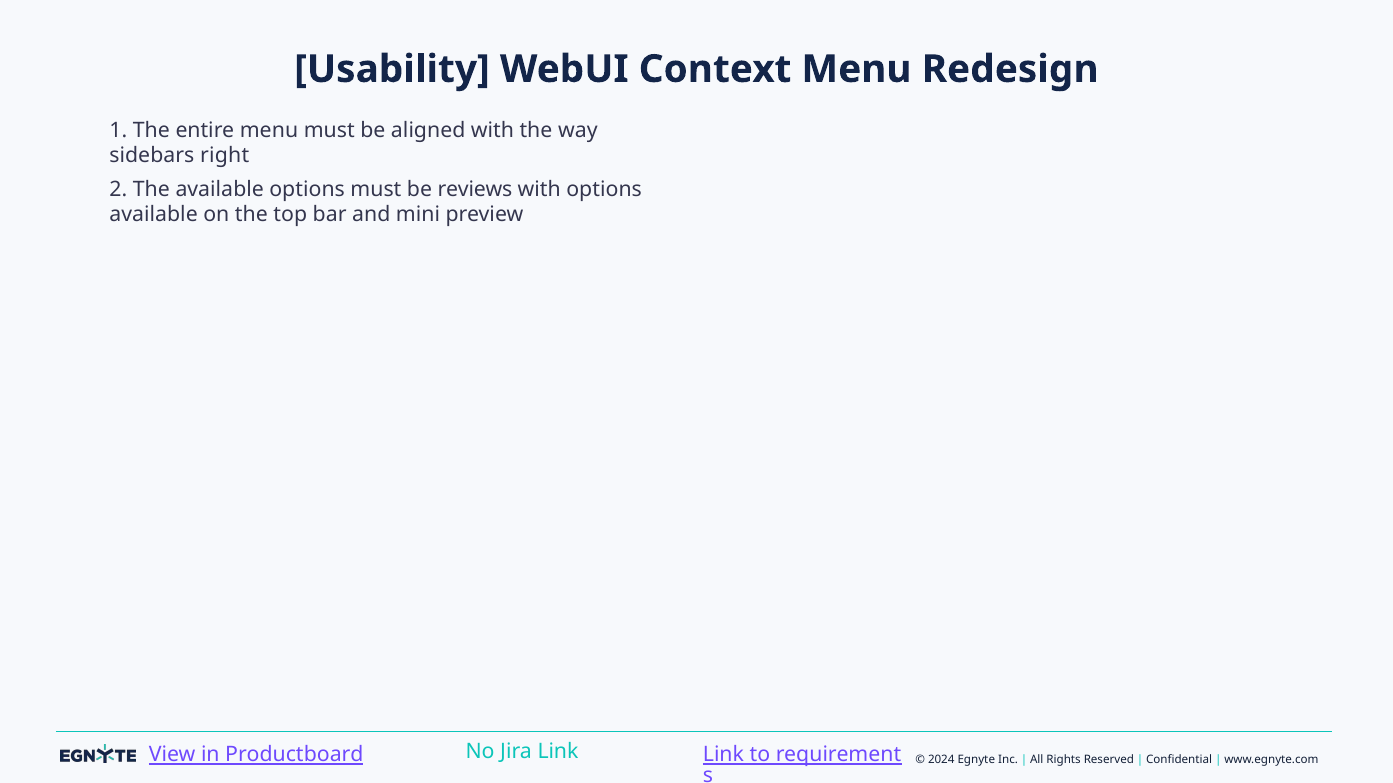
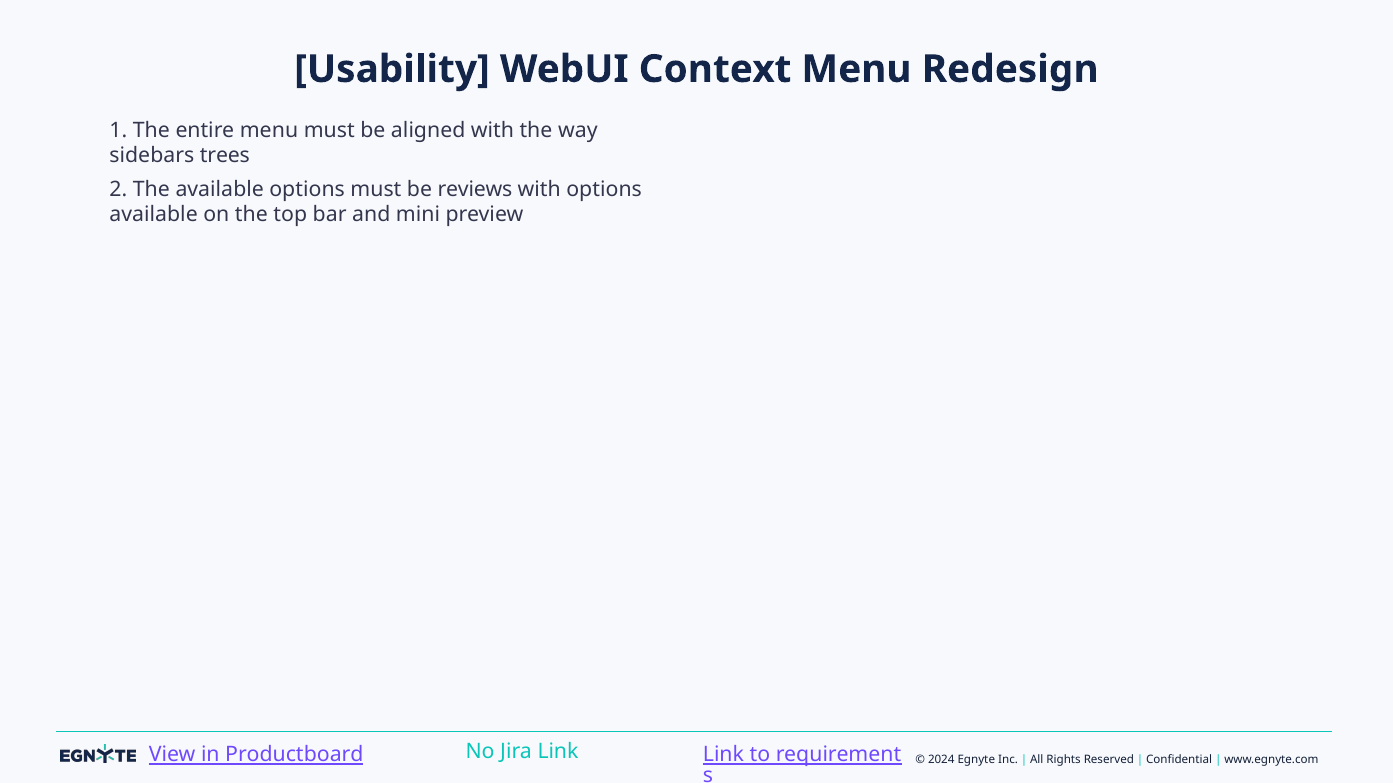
right: right -> trees
